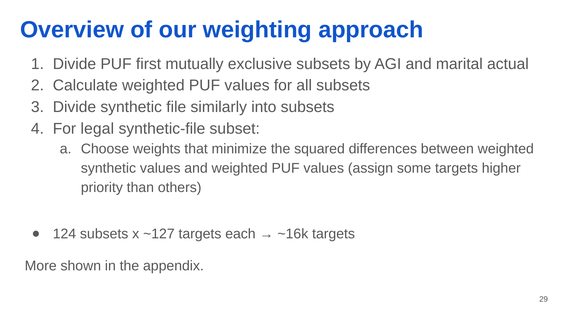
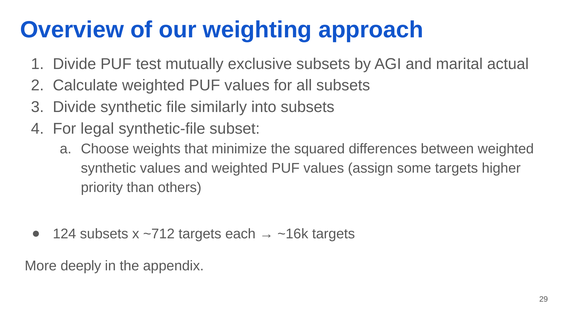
first: first -> test
~127: ~127 -> ~712
shown: shown -> deeply
